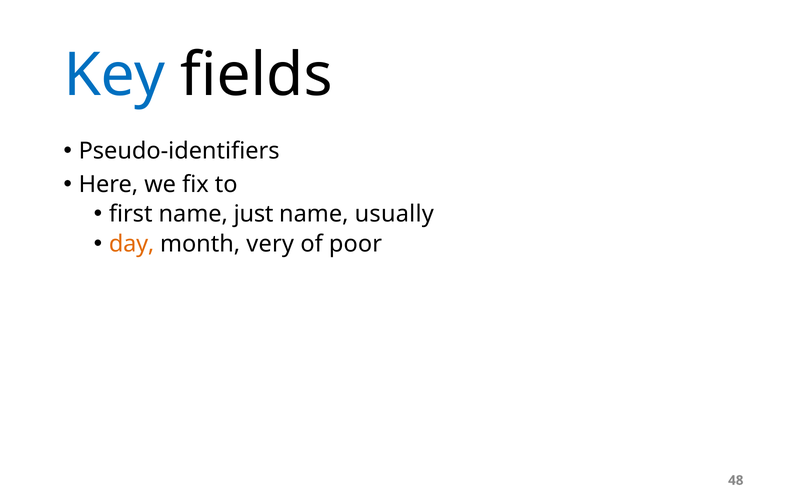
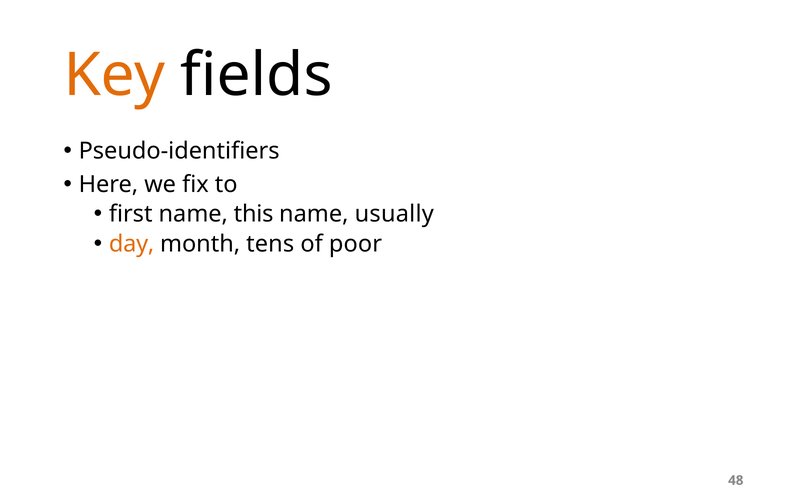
Key colour: blue -> orange
just: just -> this
very: very -> tens
